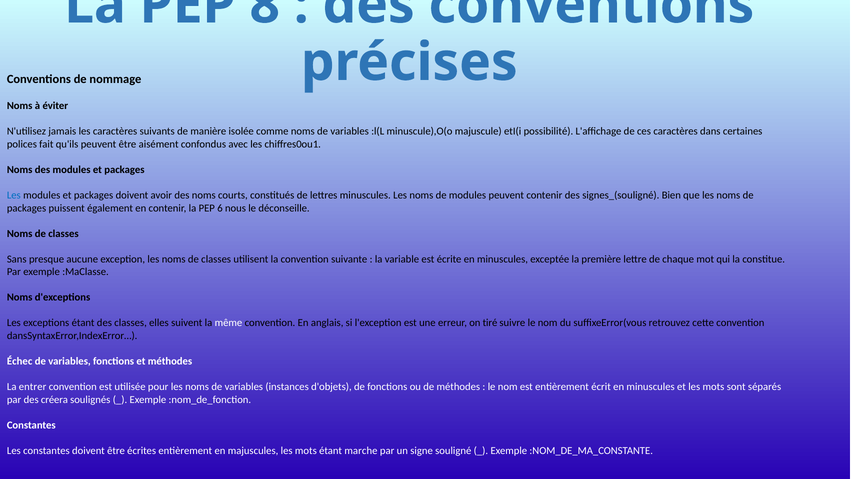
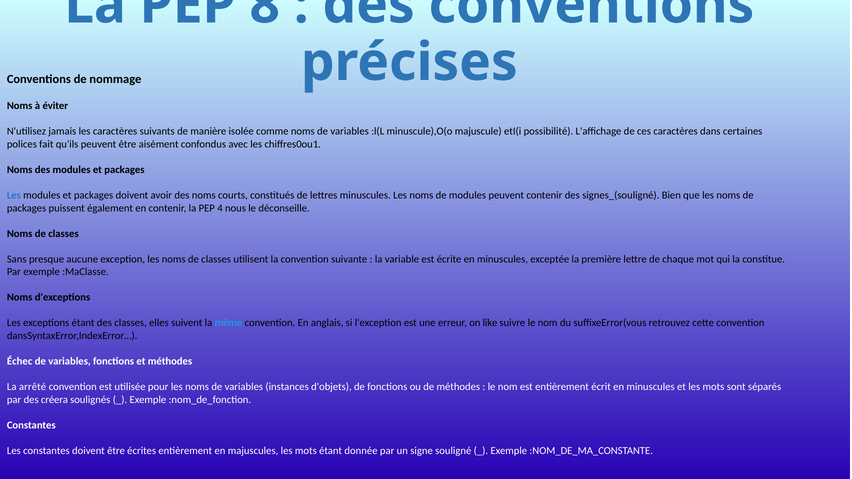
6: 6 -> 4
même colour: white -> light blue
tiré: tiré -> like
entrer: entrer -> arrêté
marche: marche -> donnée
